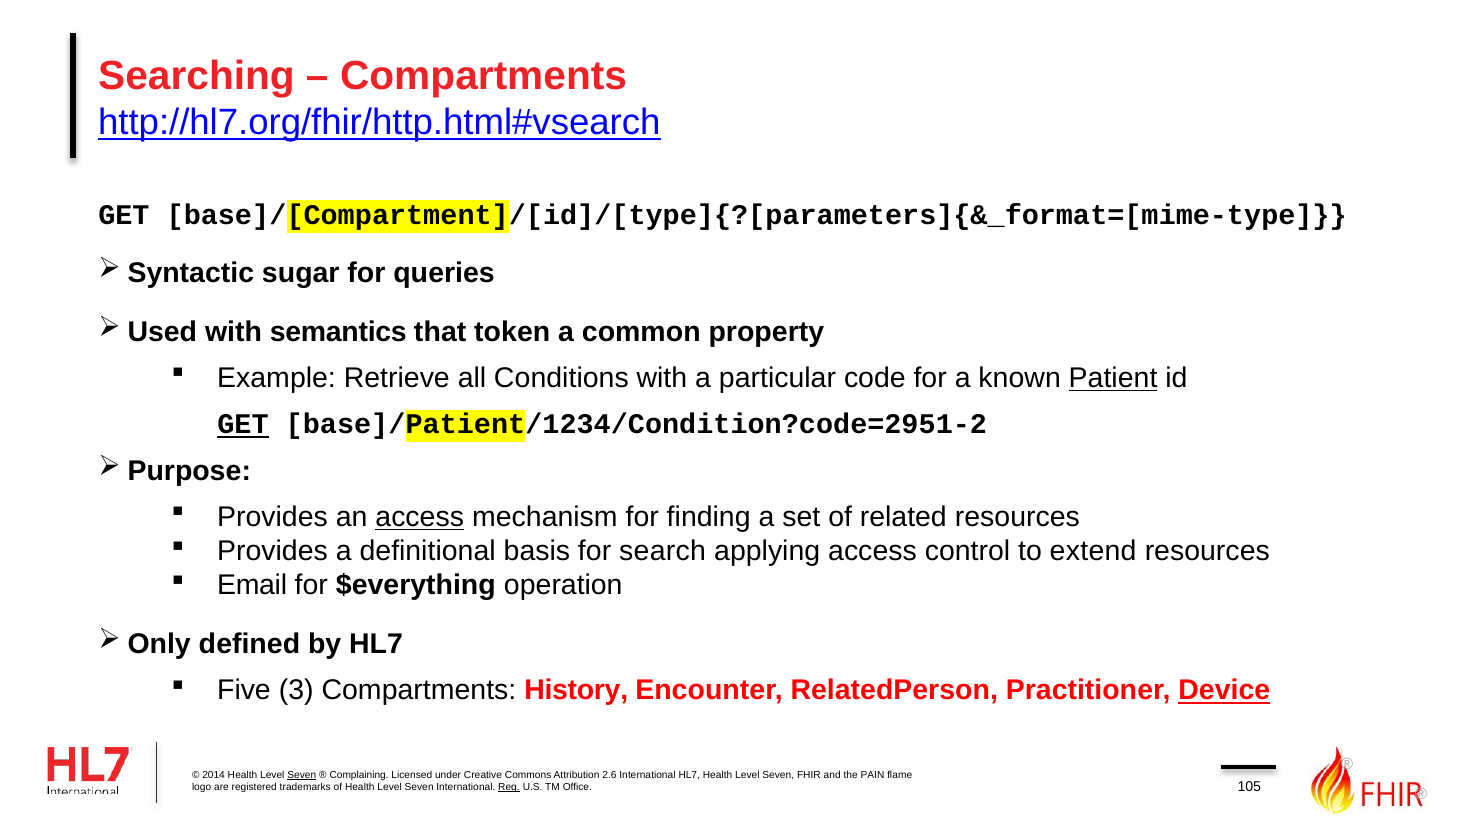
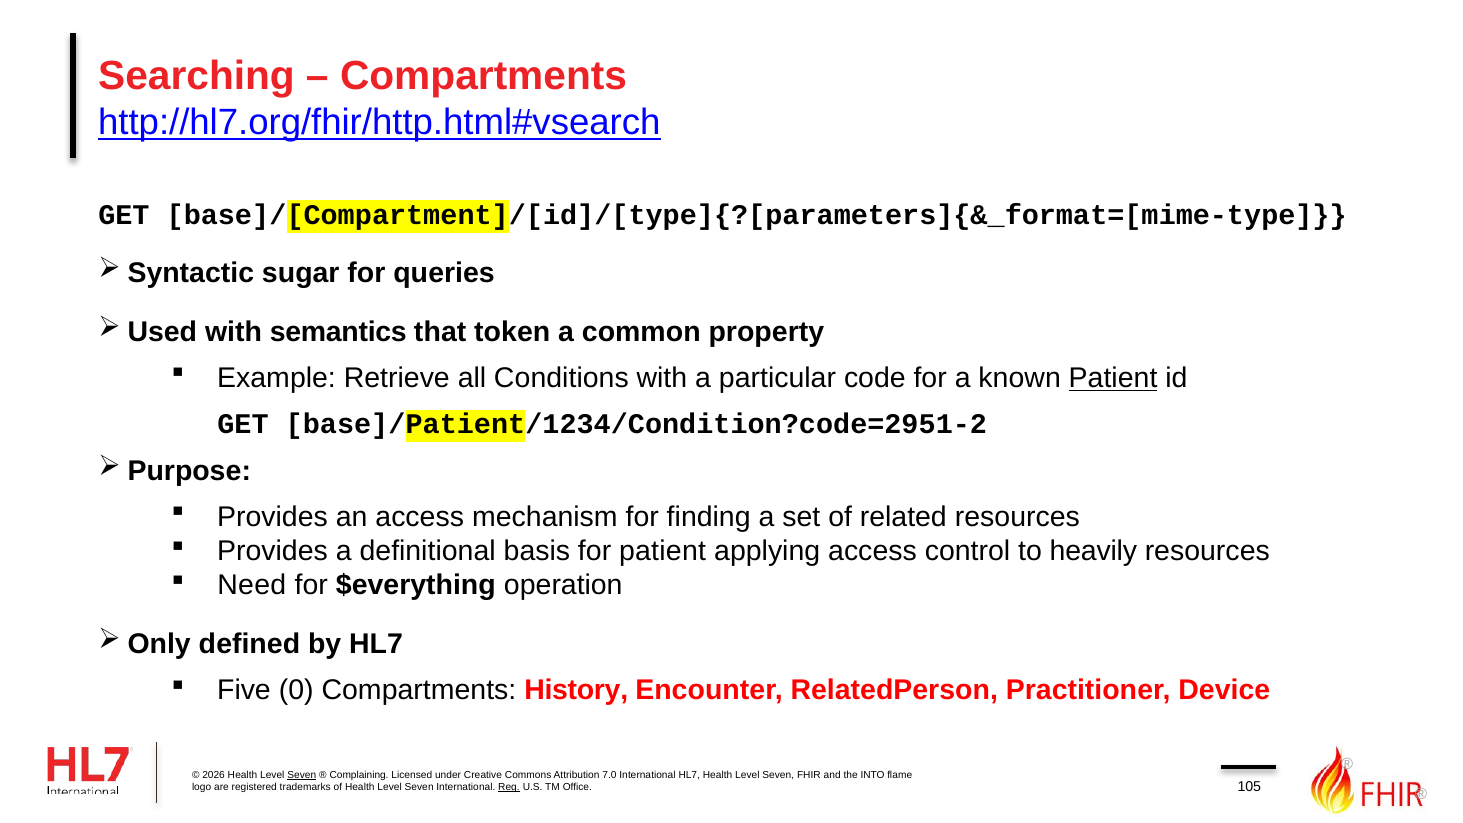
GET at (243, 424) underline: present -> none
access at (420, 517) underline: present -> none
for search: search -> patient
extend: extend -> heavily
Email: Email -> Need
3: 3 -> 0
Device underline: present -> none
2014: 2014 -> 2026
2.6: 2.6 -> 7.0
PAIN: PAIN -> INTO
